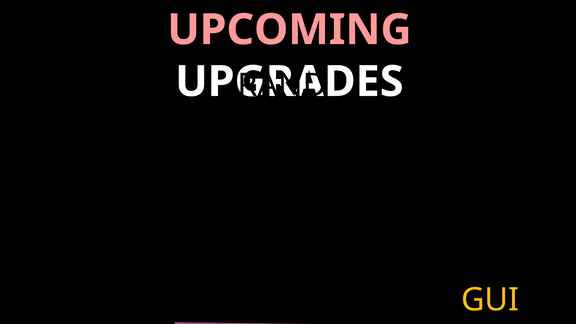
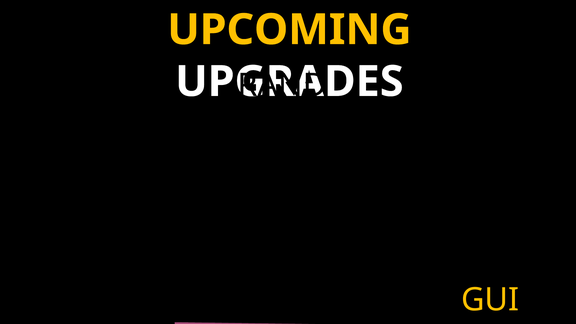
UPCOMING colour: pink -> yellow
